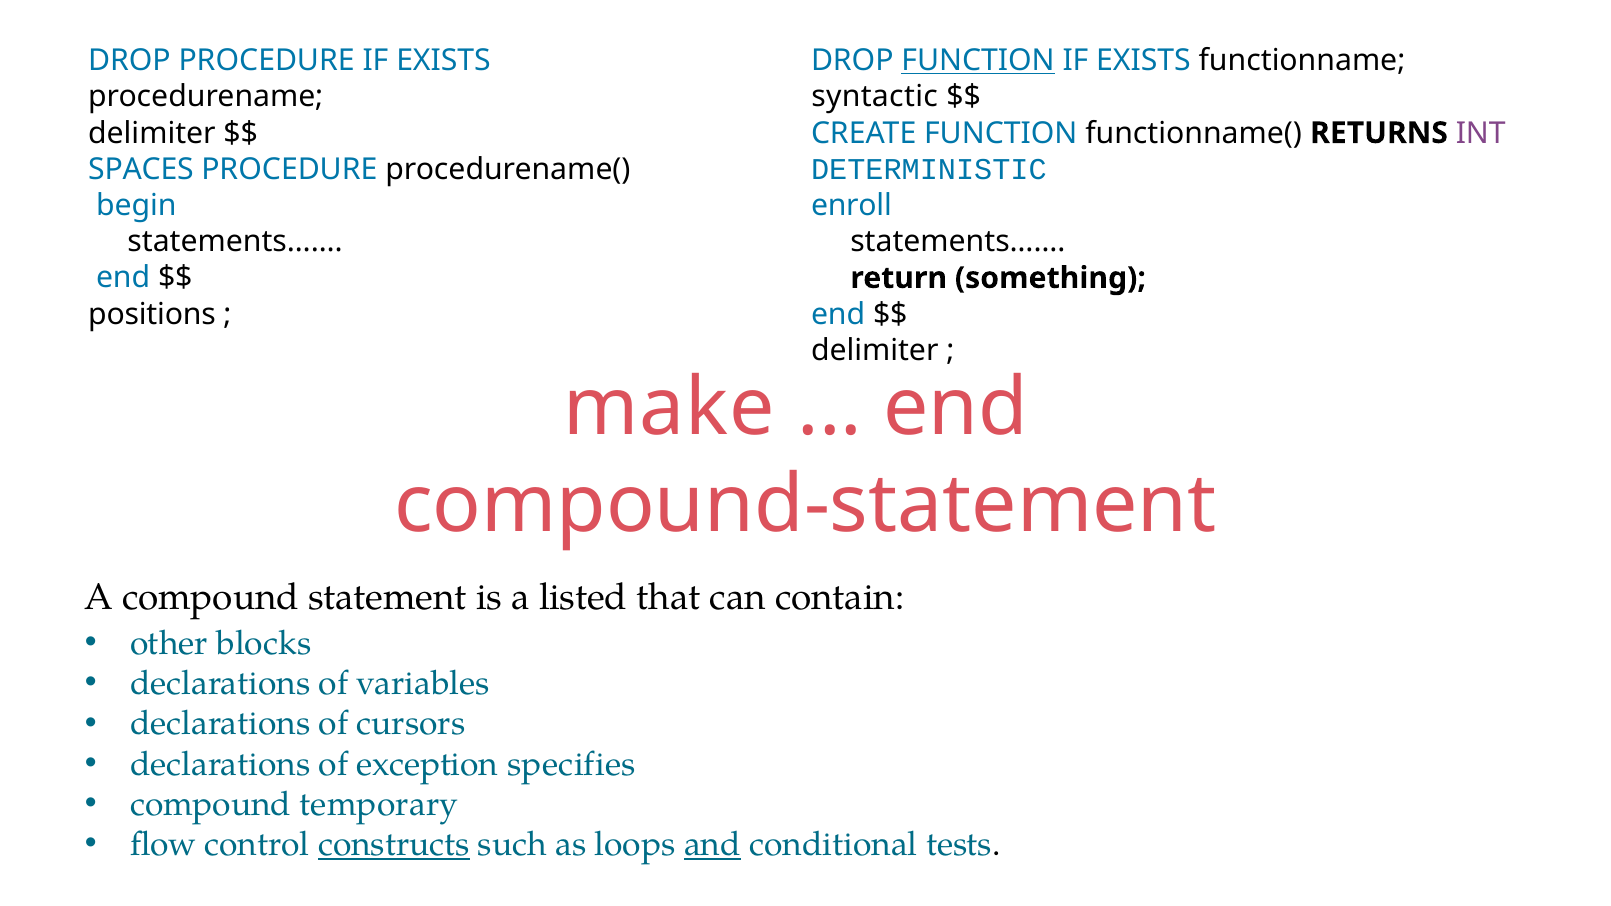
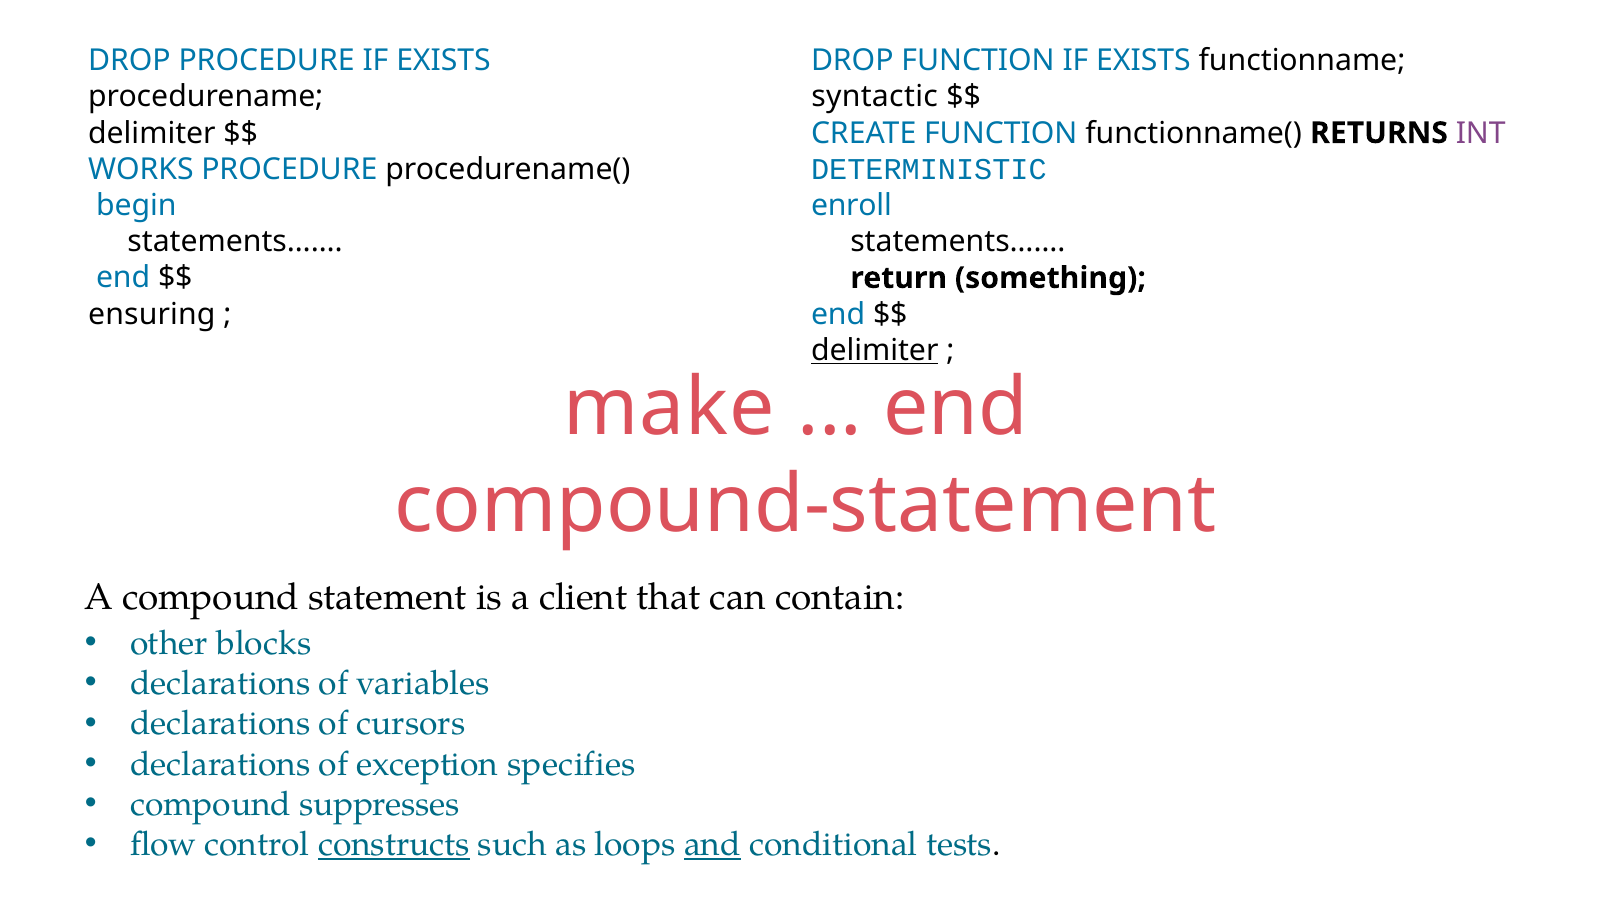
FUNCTION at (978, 61) underline: present -> none
SPACES: SPACES -> WORKS
positions: positions -> ensuring
delimiter at (875, 351) underline: none -> present
listed: listed -> client
temporary: temporary -> suppresses
